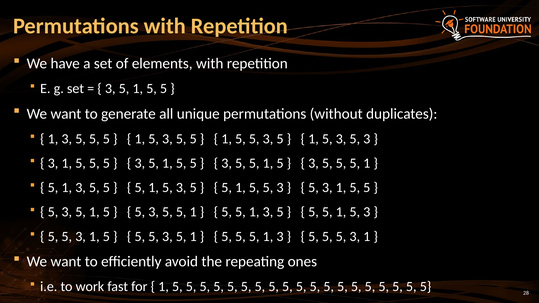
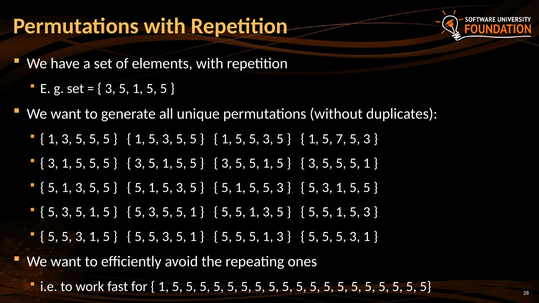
3 at (341, 139): 3 -> 7
